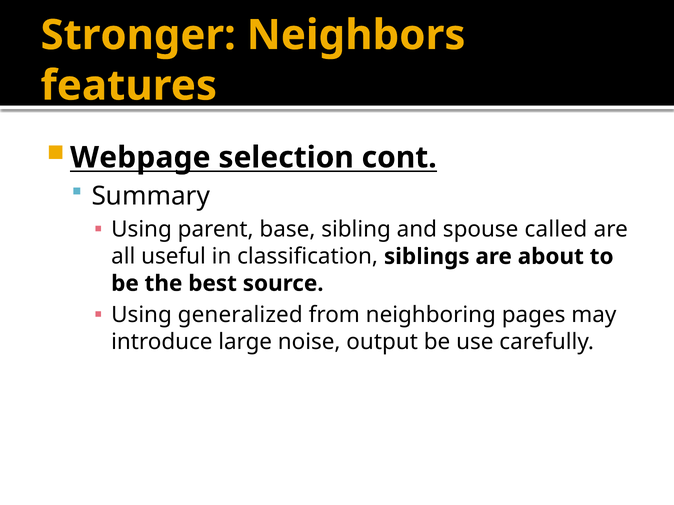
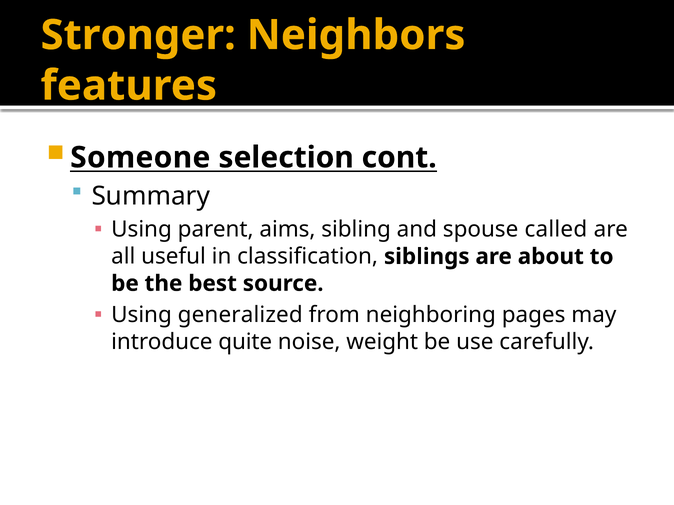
Webpage: Webpage -> Someone
base: base -> aims
large: large -> quite
output: output -> weight
